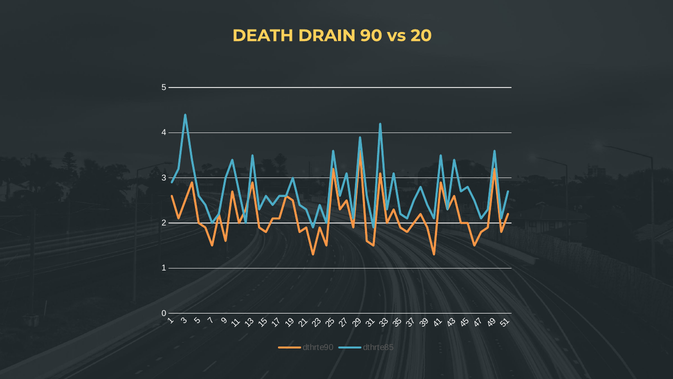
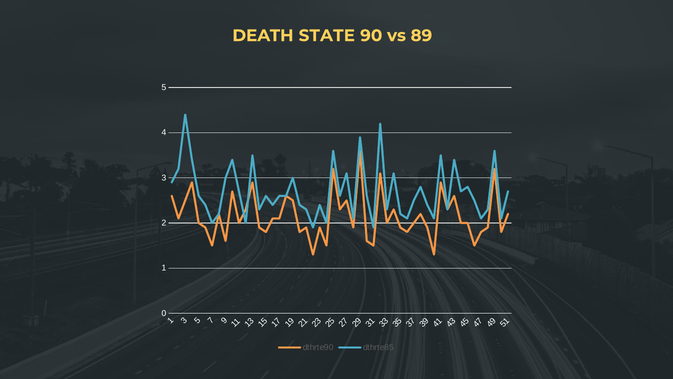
DRAIN: DRAIN -> STATE
20: 20 -> 89
